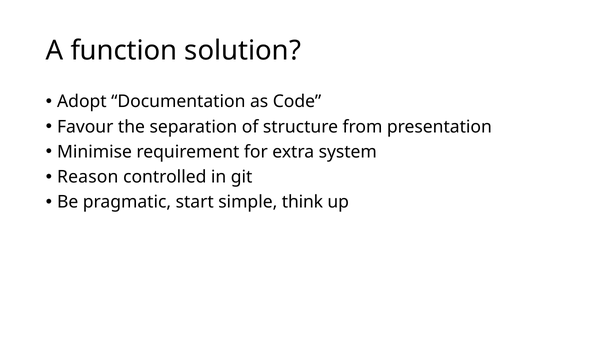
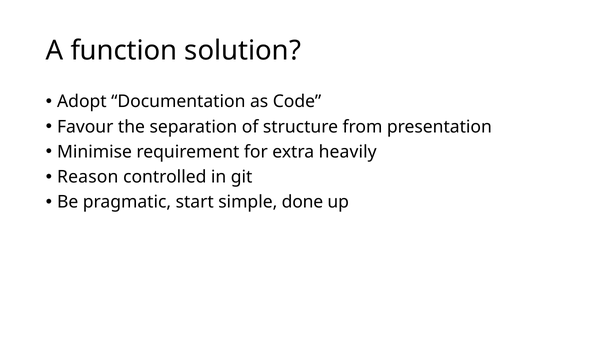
system: system -> heavily
think: think -> done
